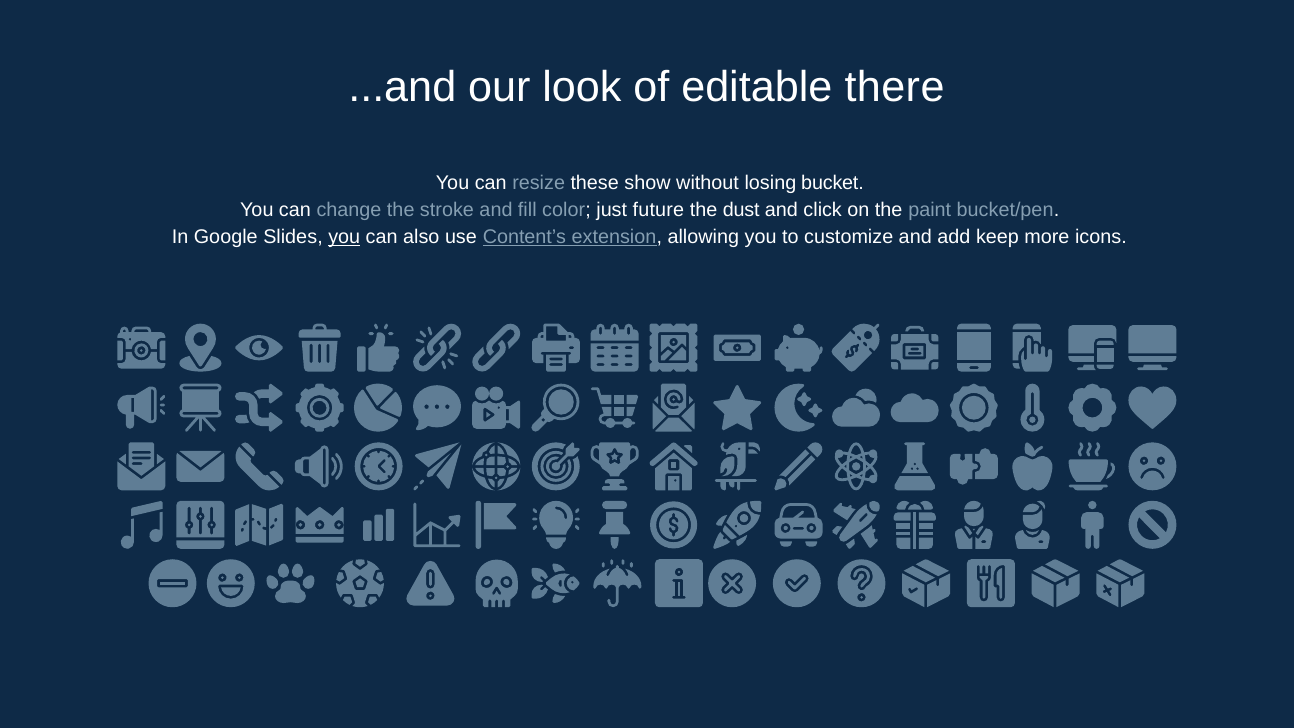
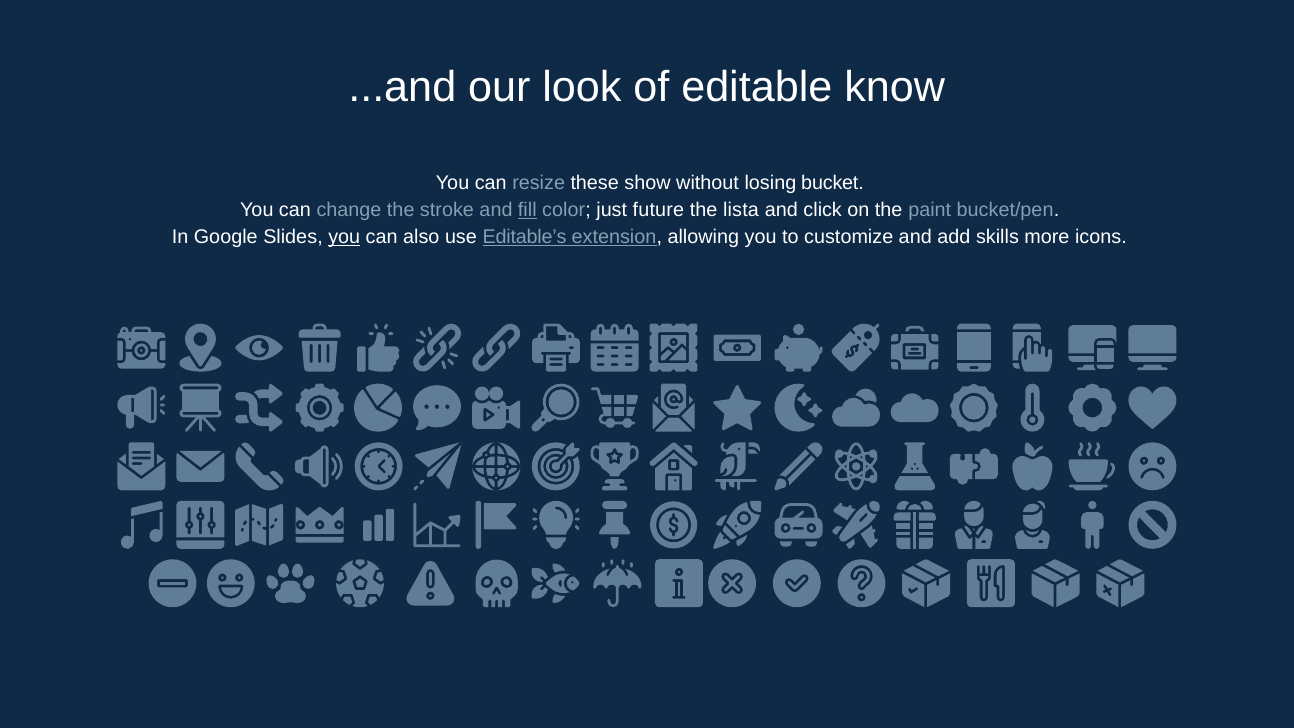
there: there -> know
fill underline: none -> present
dust: dust -> lista
Content’s: Content’s -> Editable’s
keep: keep -> skills
